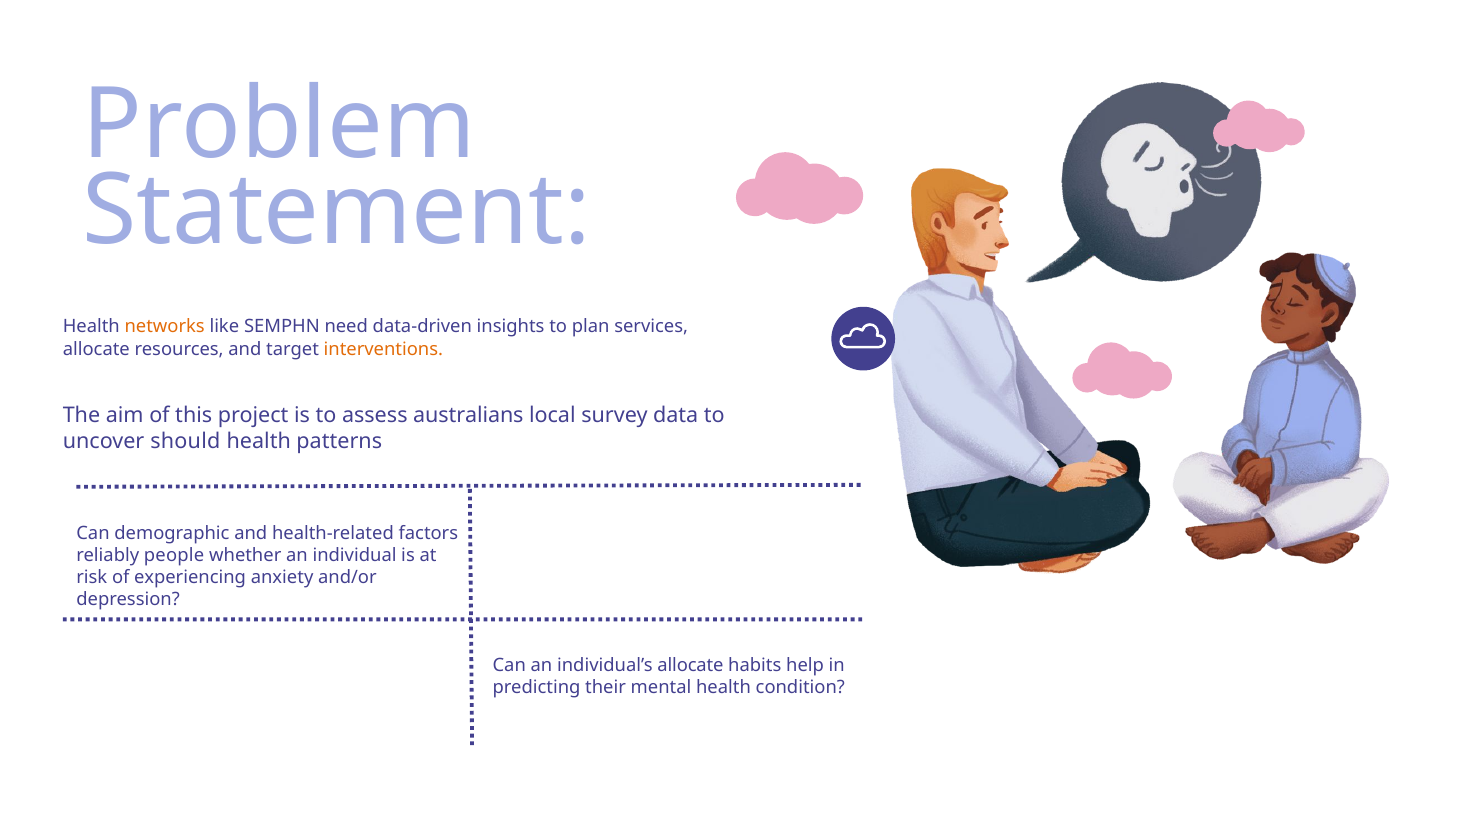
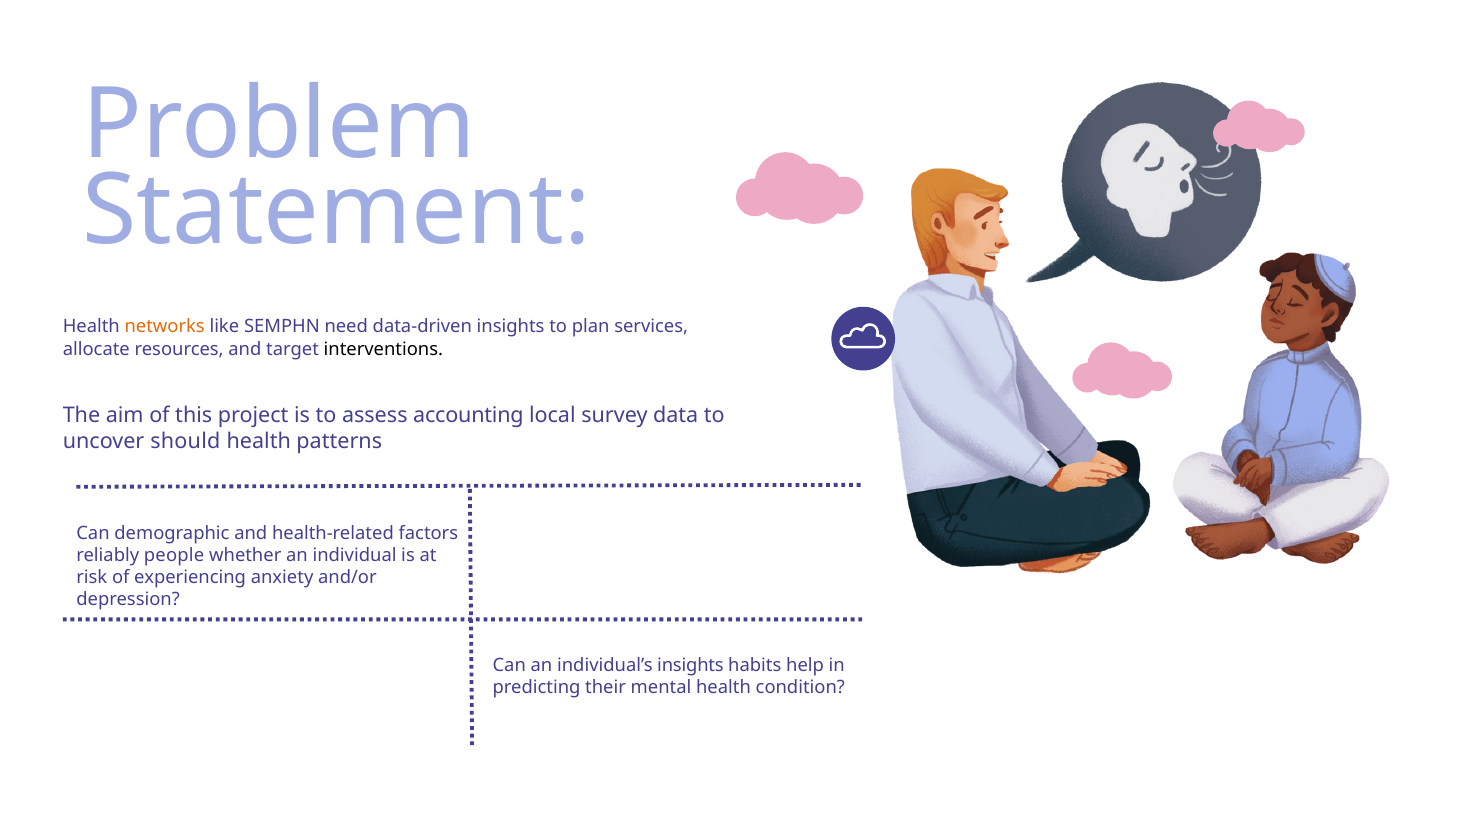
interventions colour: orange -> black
australians: australians -> accounting
individual’s allocate: allocate -> insights
